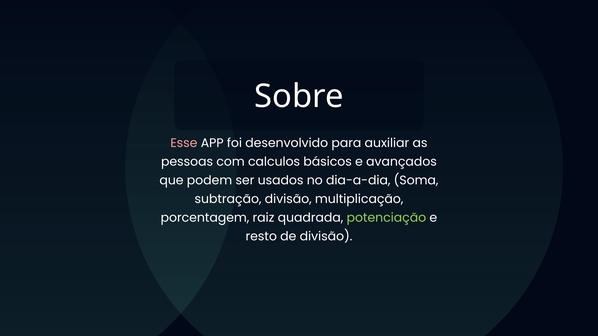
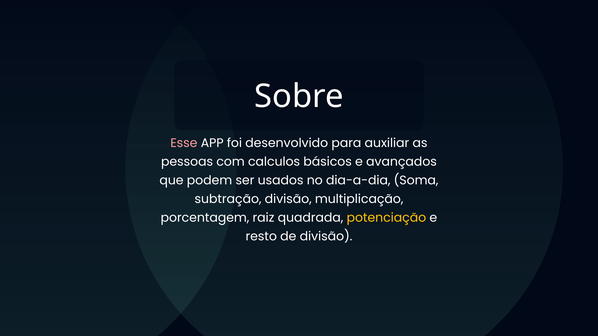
potenciação colour: light green -> yellow
